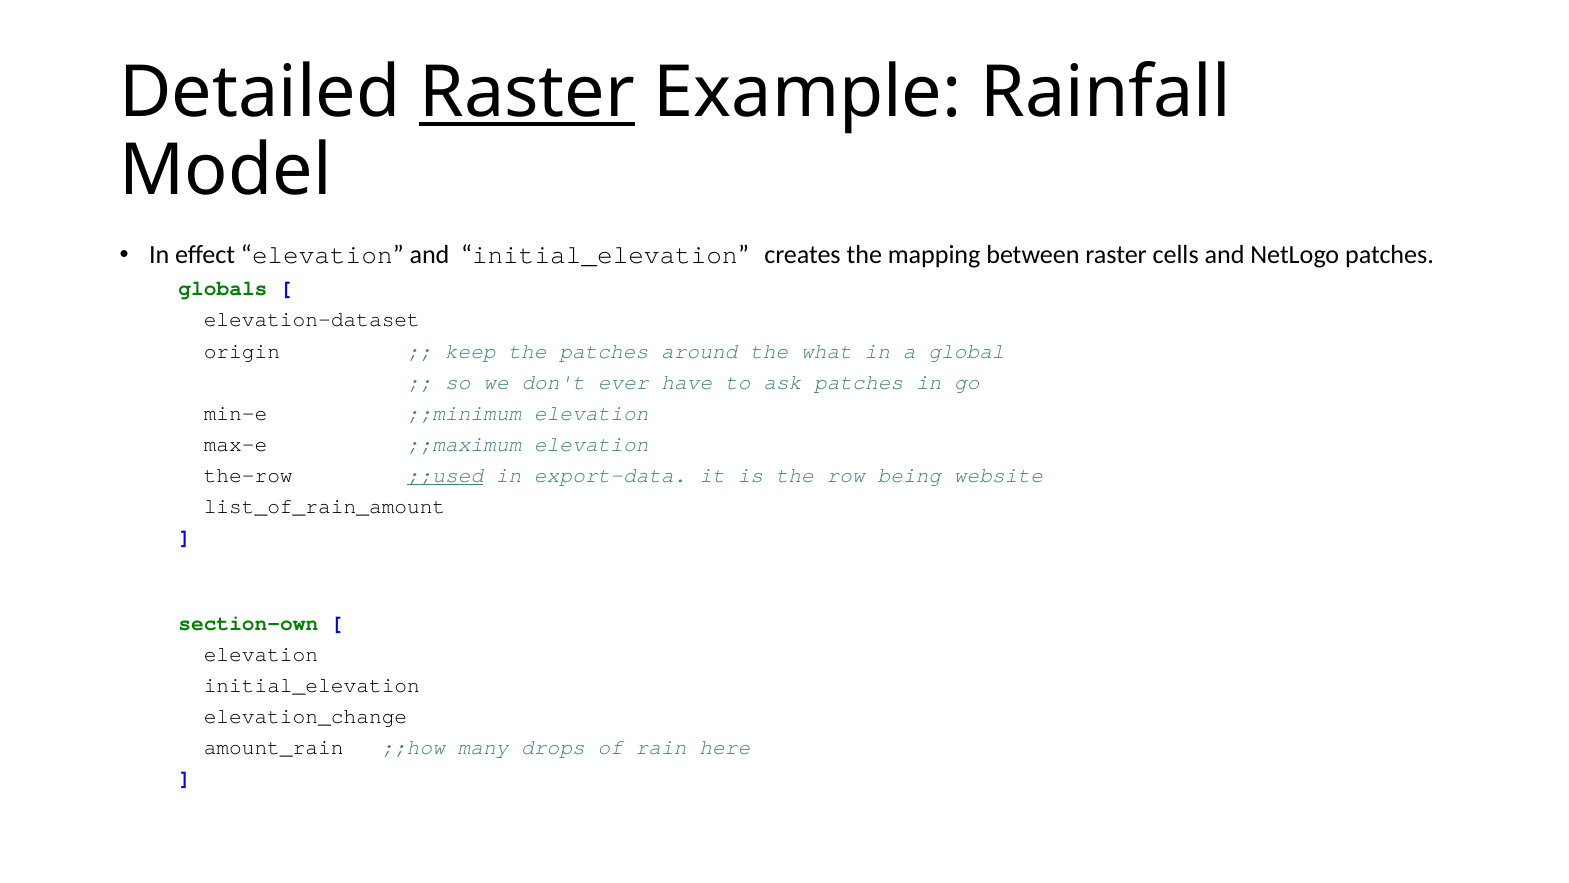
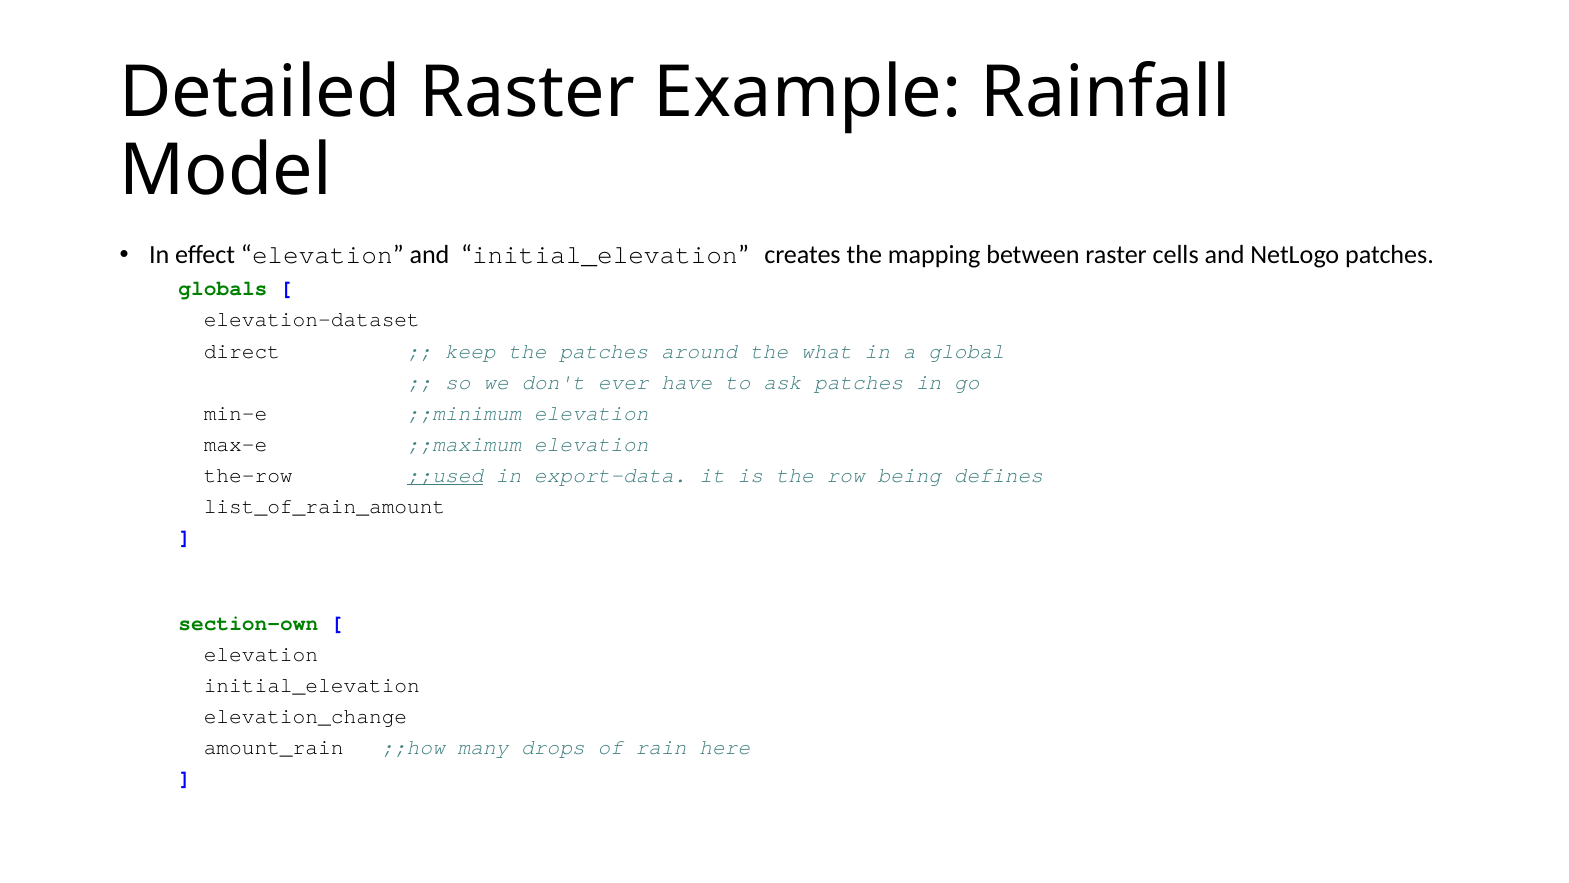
Raster at (527, 93) underline: present -> none
origin: origin -> direct
website: website -> defines
